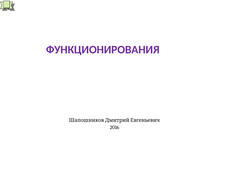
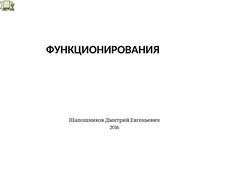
ФУНКЦИОНИРОВАНИЯ colour: purple -> black
